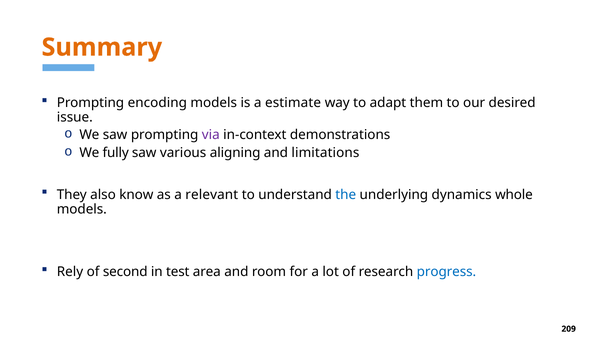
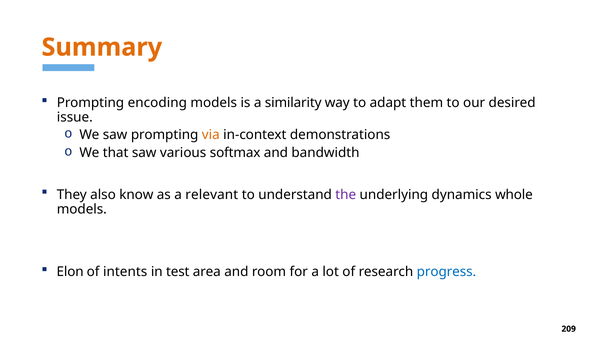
estimate: estimate -> similarity
via colour: purple -> orange
fully: fully -> that
aligning: aligning -> softmax
limitations: limitations -> bandwidth
the colour: blue -> purple
Rely: Rely -> Elon
second: second -> intents
